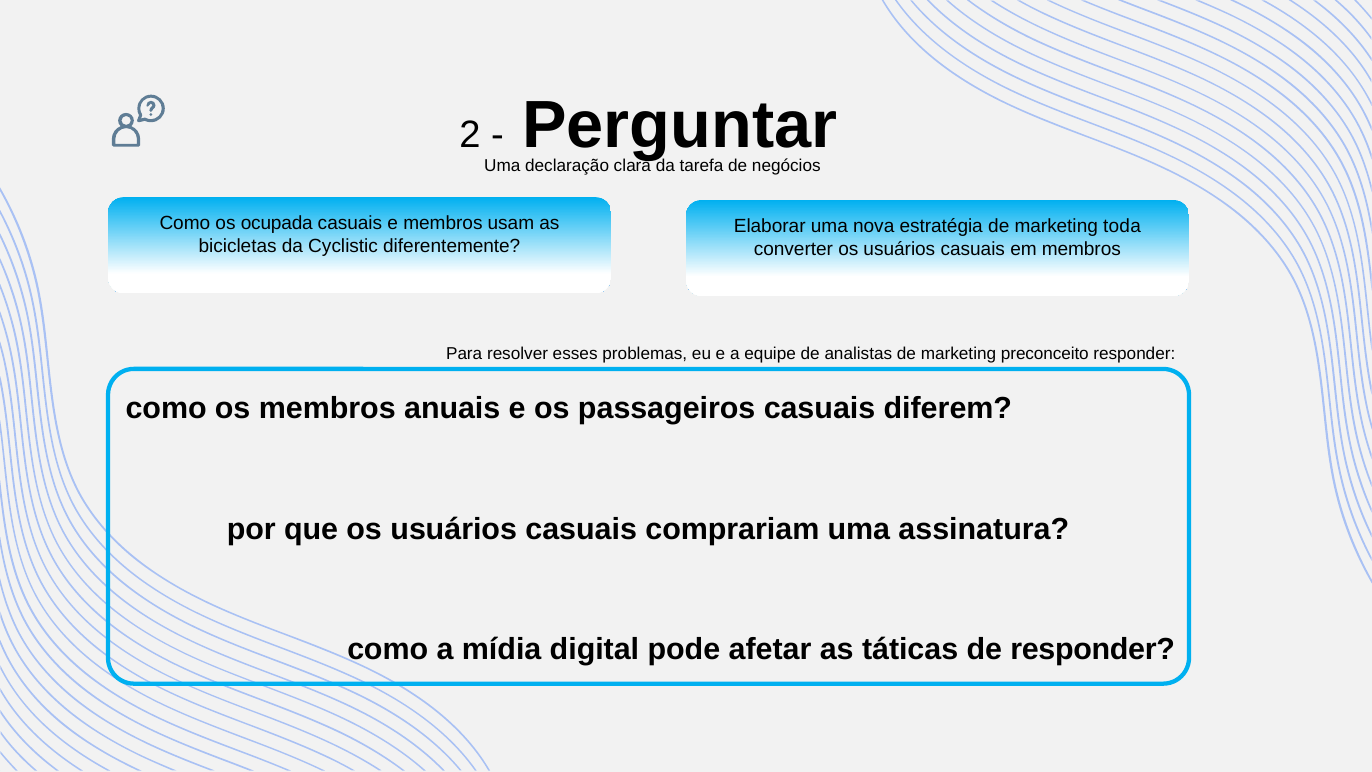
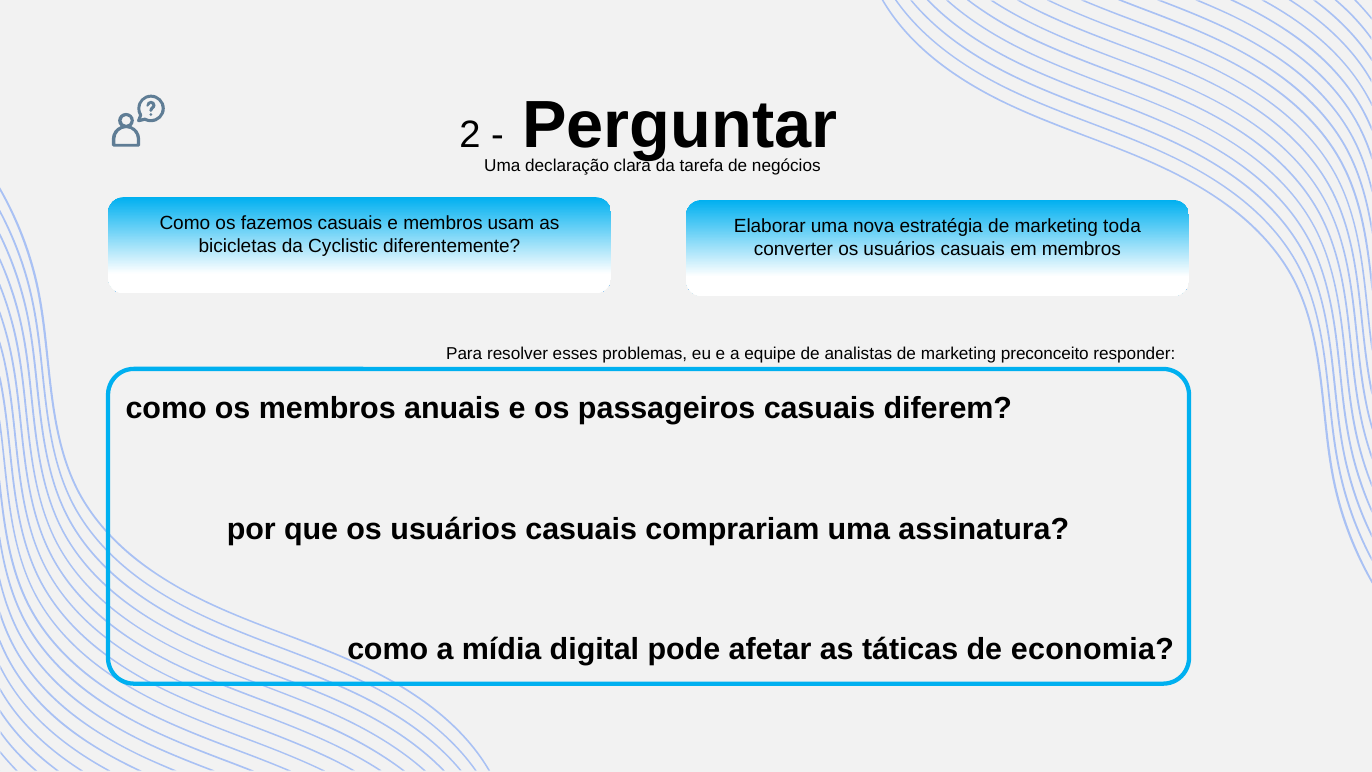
ocupada: ocupada -> fazemos
de responder: responder -> economia
